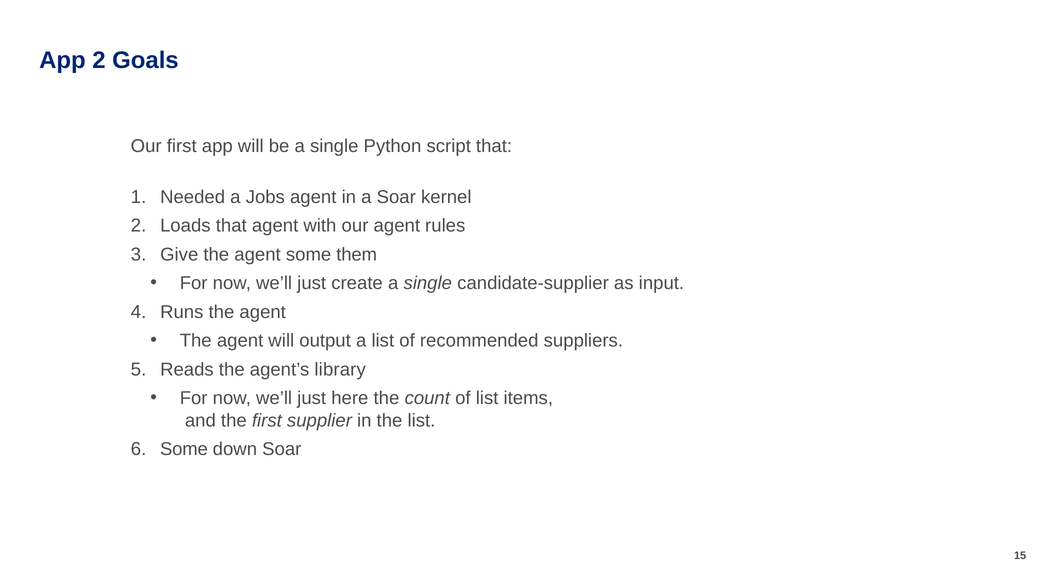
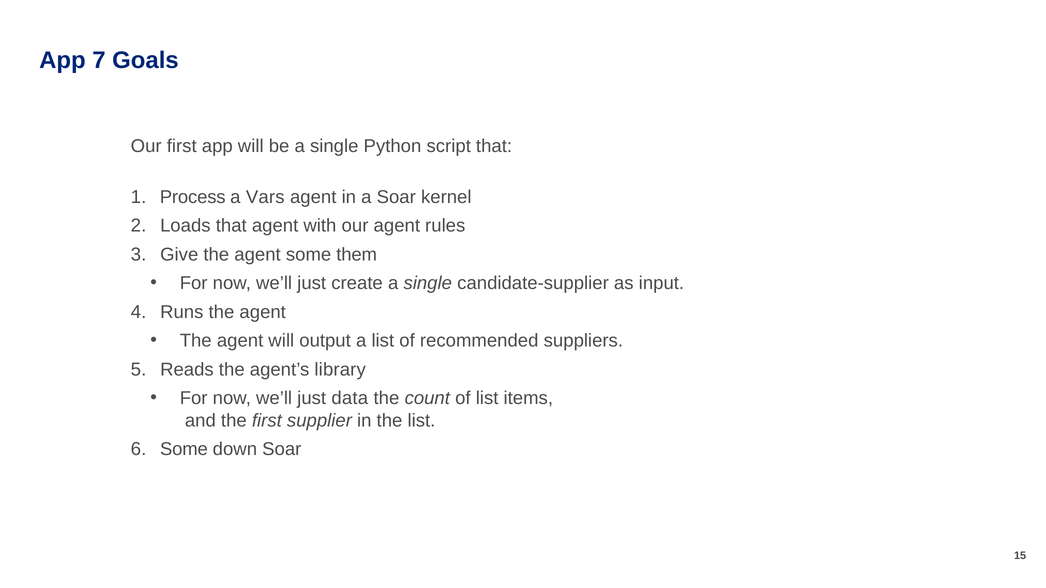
App 2: 2 -> 7
Needed: Needed -> Process
Jobs: Jobs -> Vars
here: here -> data
